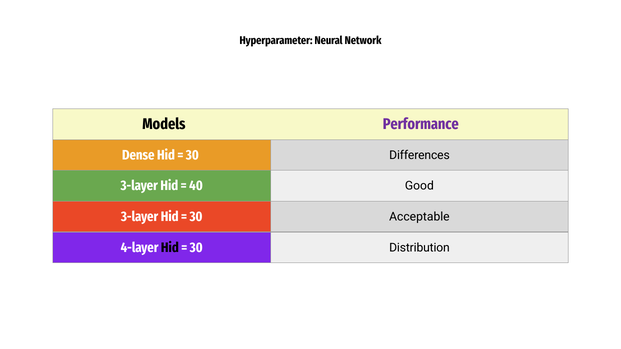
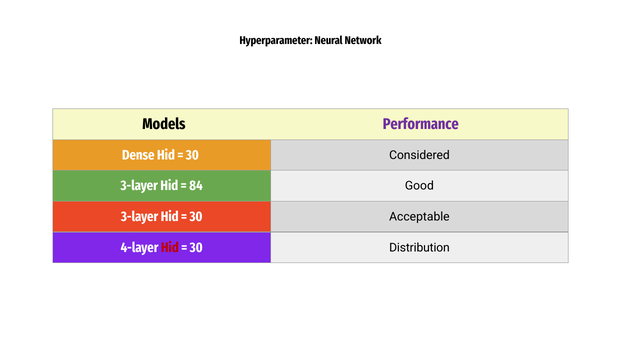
Differences: Differences -> Considered
40: 40 -> 84
Hid at (170, 248) colour: black -> red
